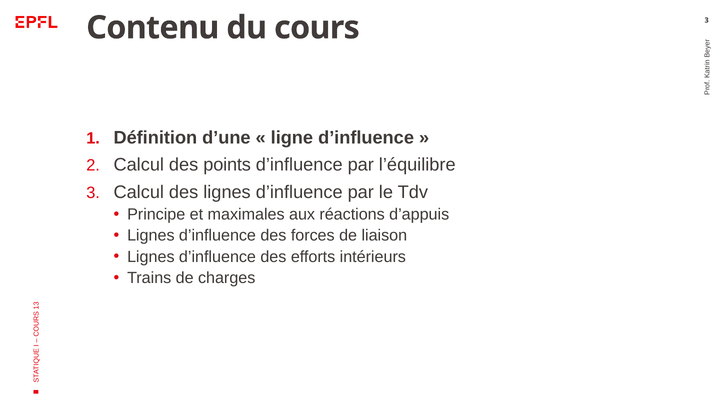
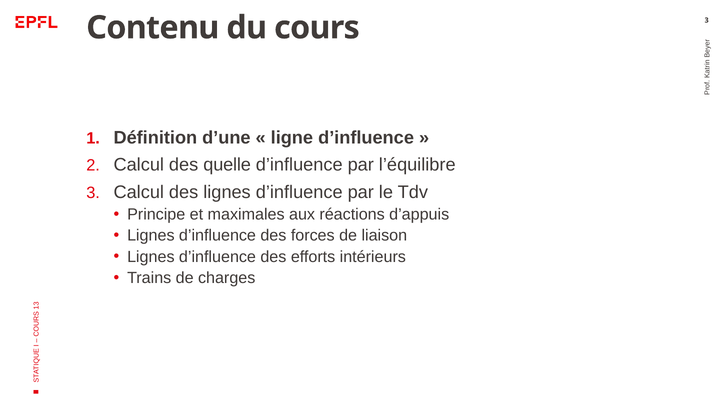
points: points -> quelle
